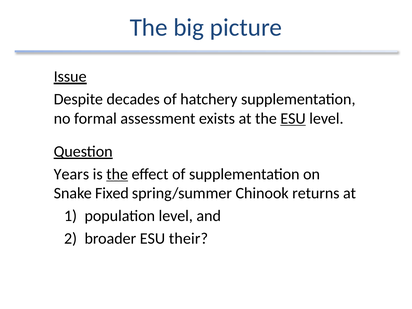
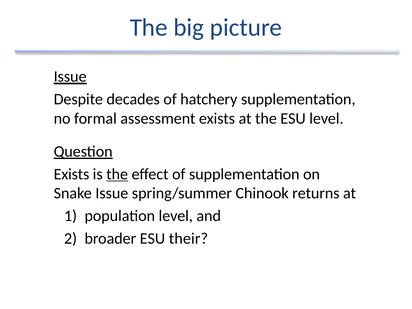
ESU at (293, 118) underline: present -> none
Years at (71, 174): Years -> Exists
Snake Fixed: Fixed -> Issue
